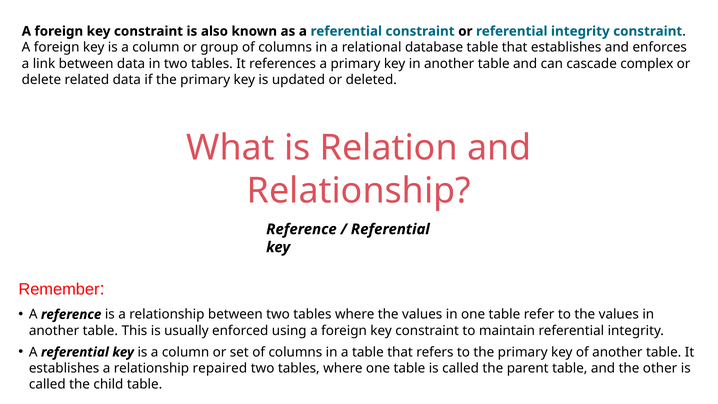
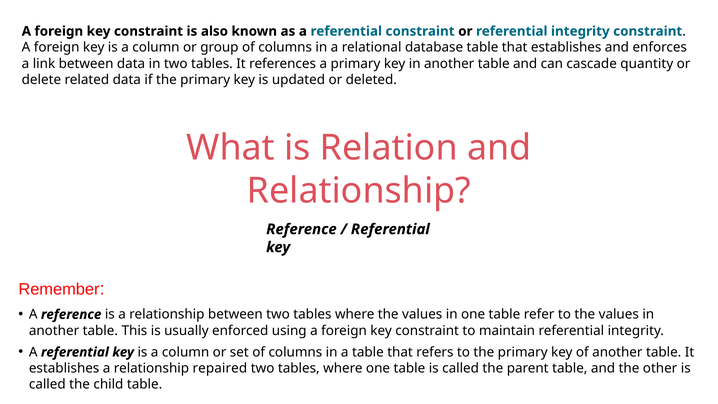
complex: complex -> quantity
